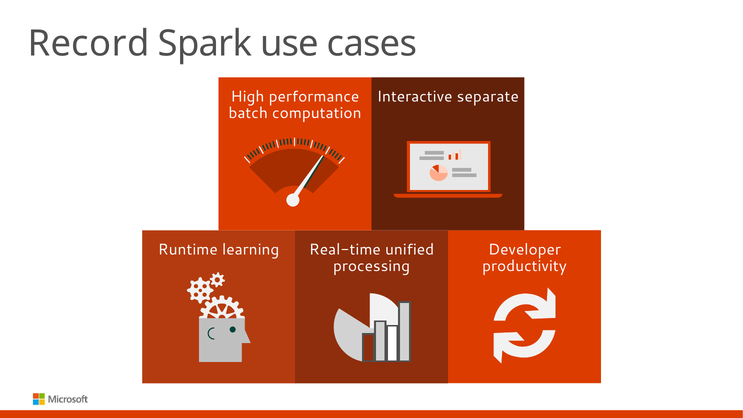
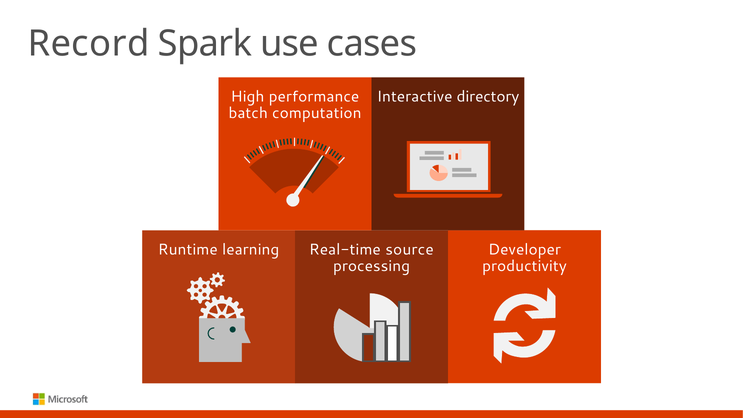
separate: separate -> directory
unified: unified -> source
